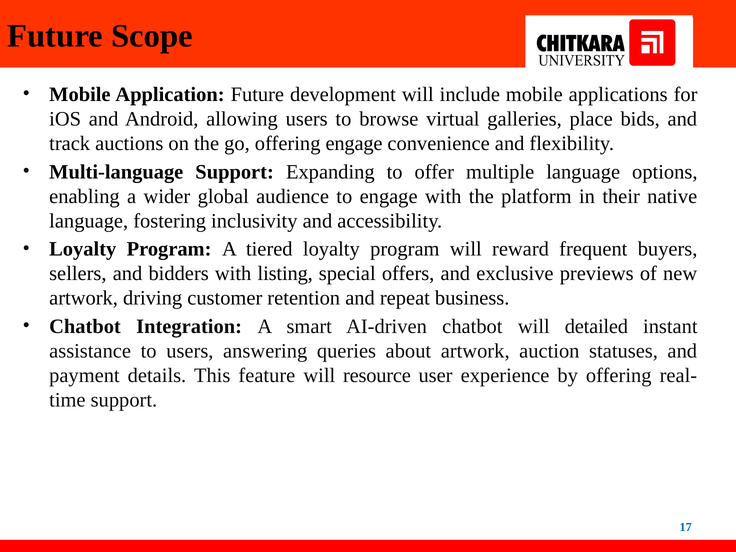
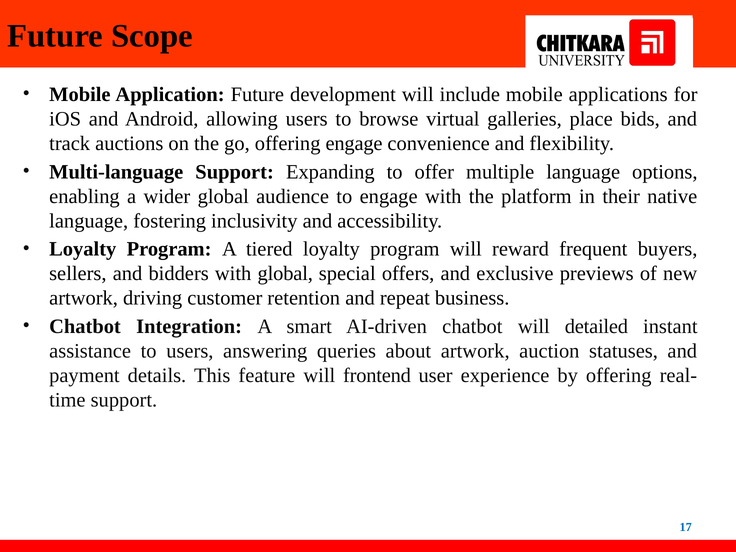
with listing: listing -> global
resource: resource -> frontend
